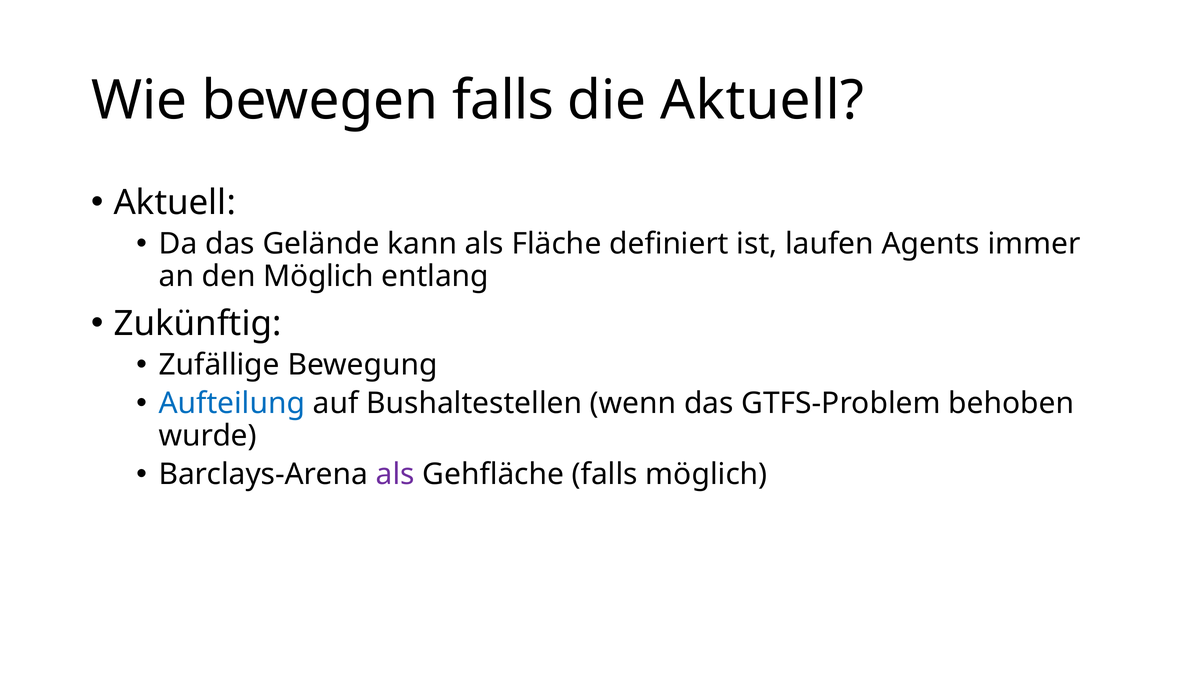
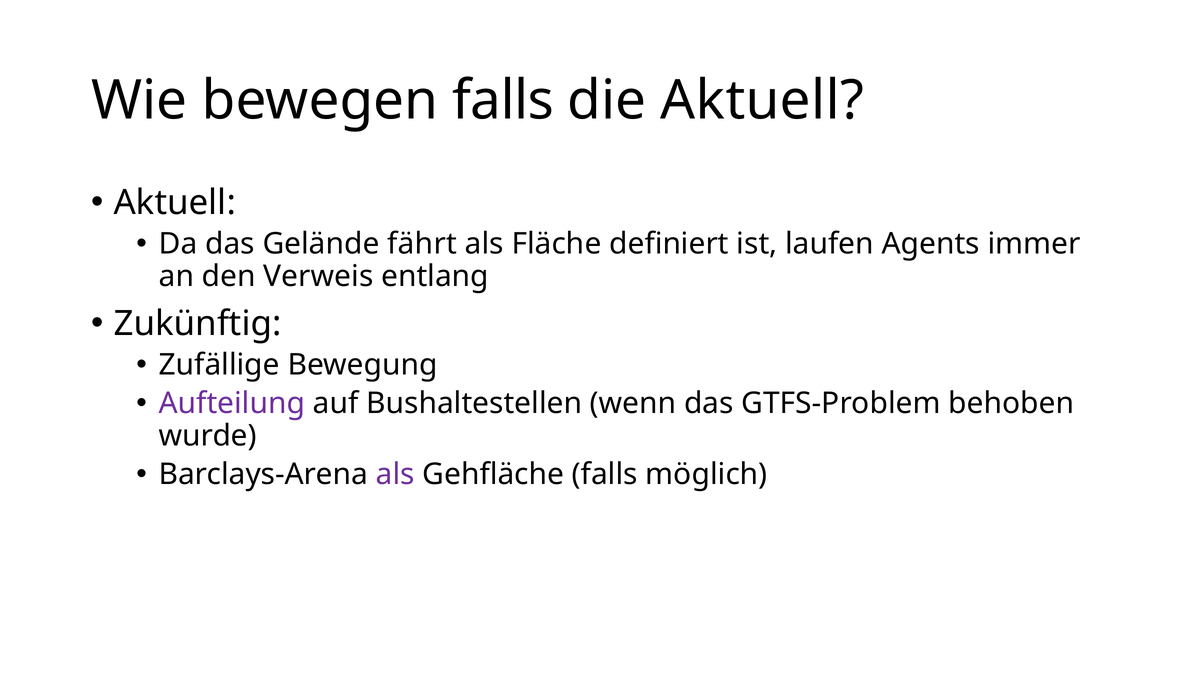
kann: kann -> fährt
den Möglich: Möglich -> Verweis
Aufteilung colour: blue -> purple
